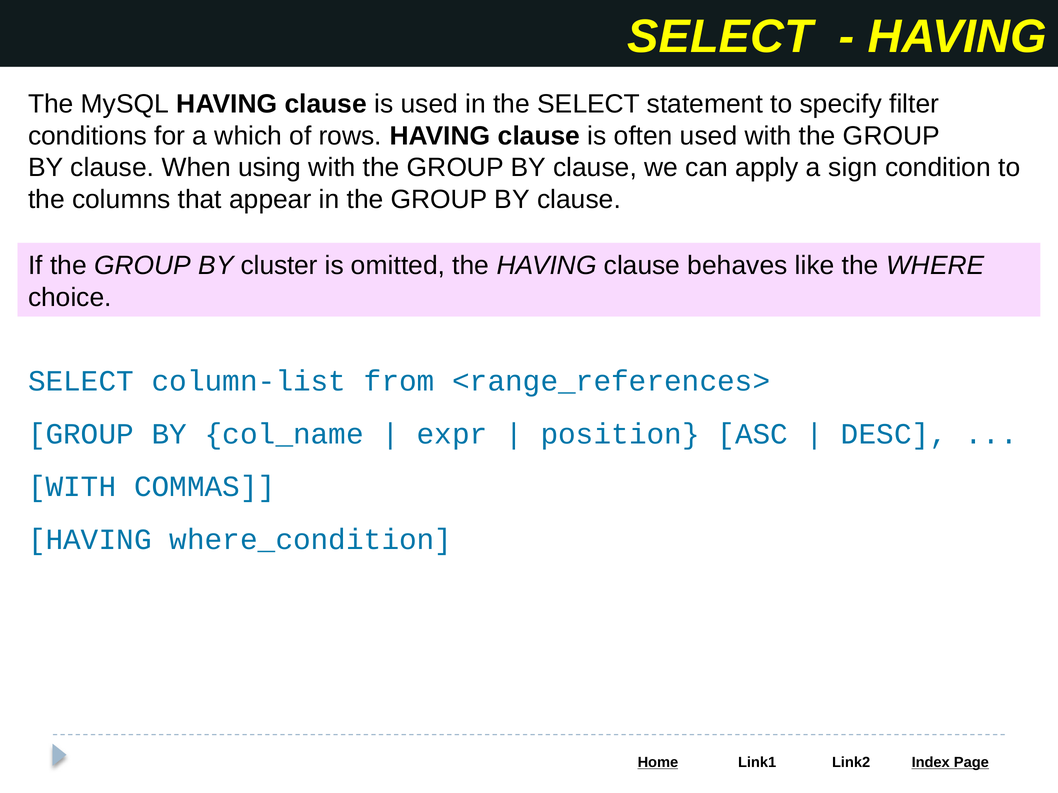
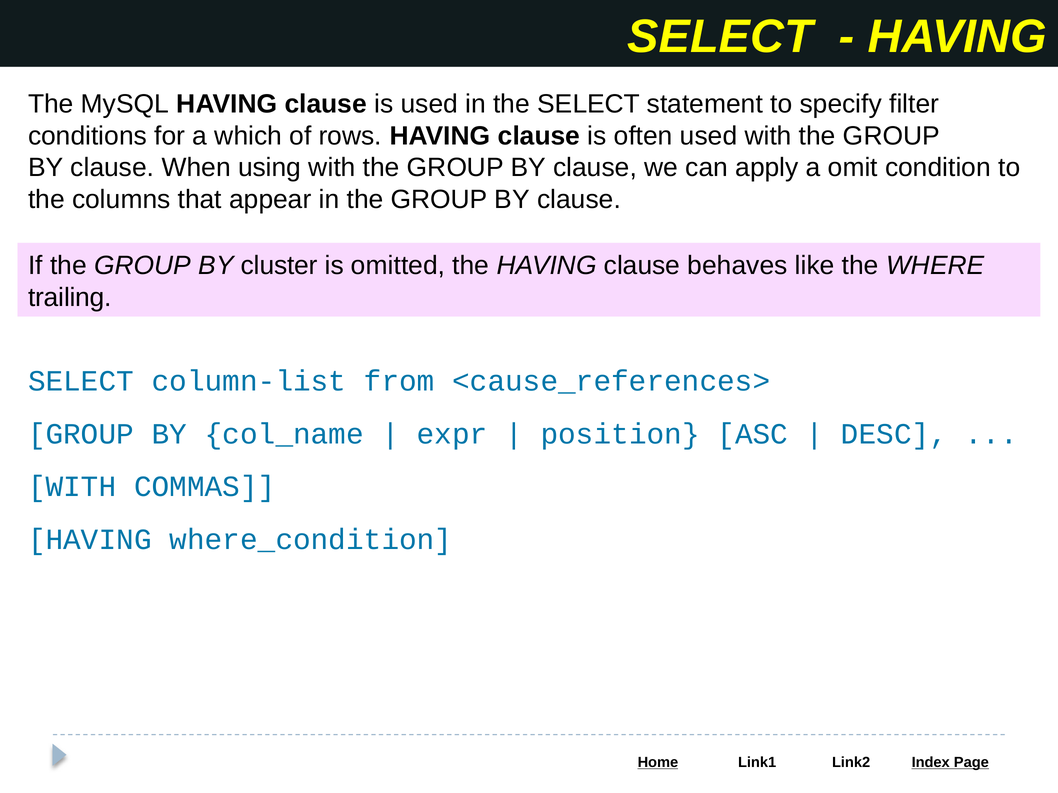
sign: sign -> omit
choice: choice -> trailing
<range_references>: <range_references> -> <cause_references>
